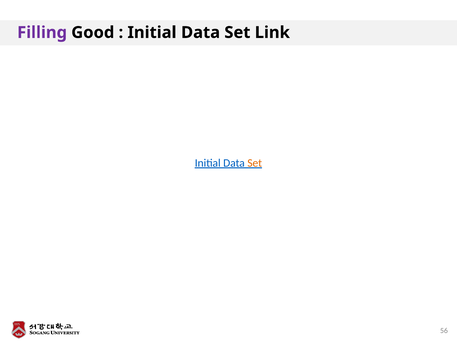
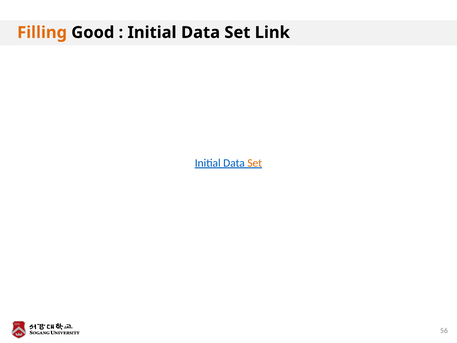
Filling colour: purple -> orange
